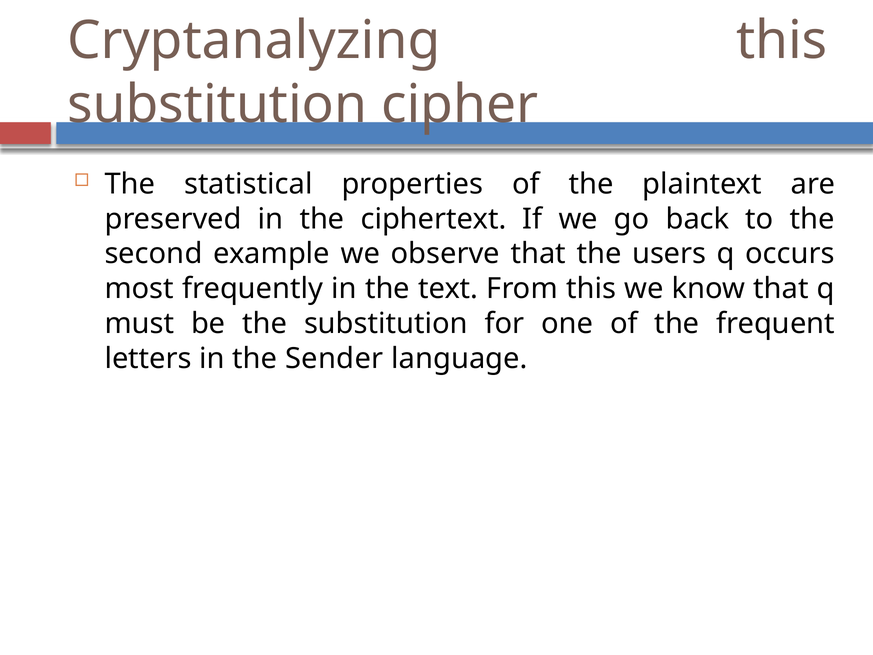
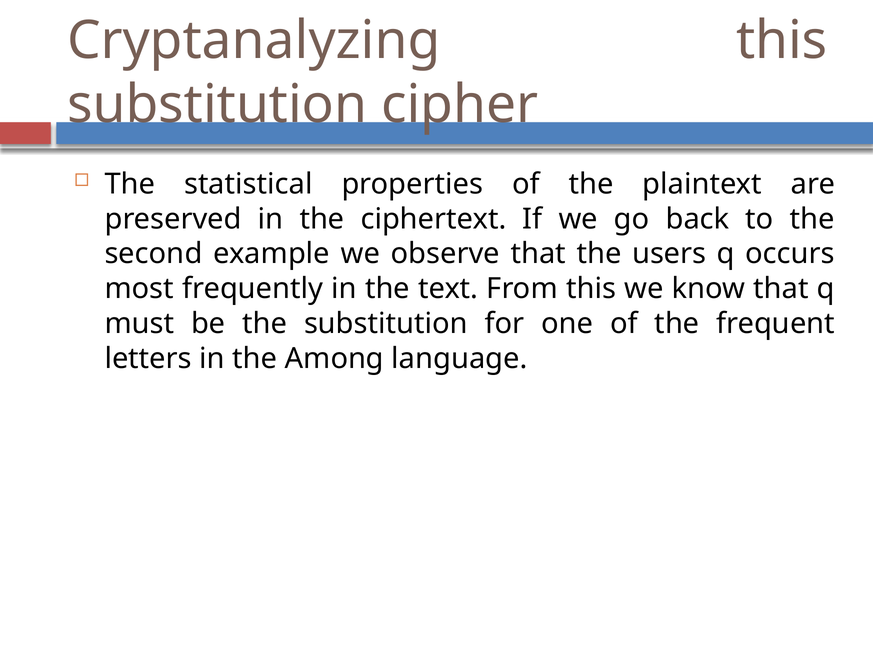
Sender: Sender -> Among
